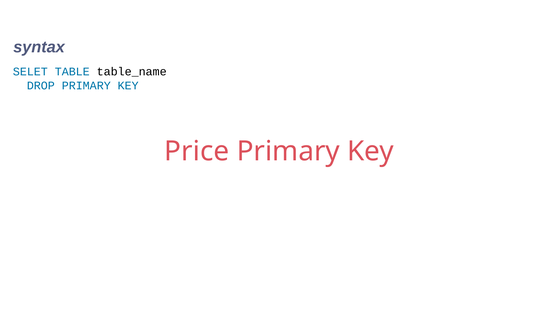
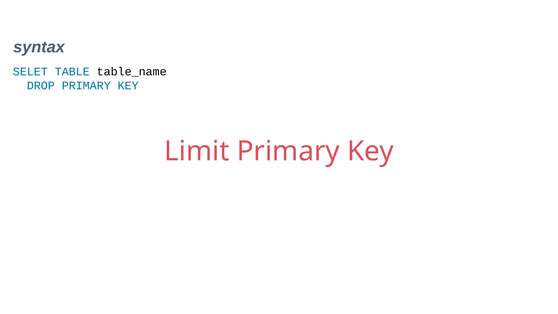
Price: Price -> Limit
